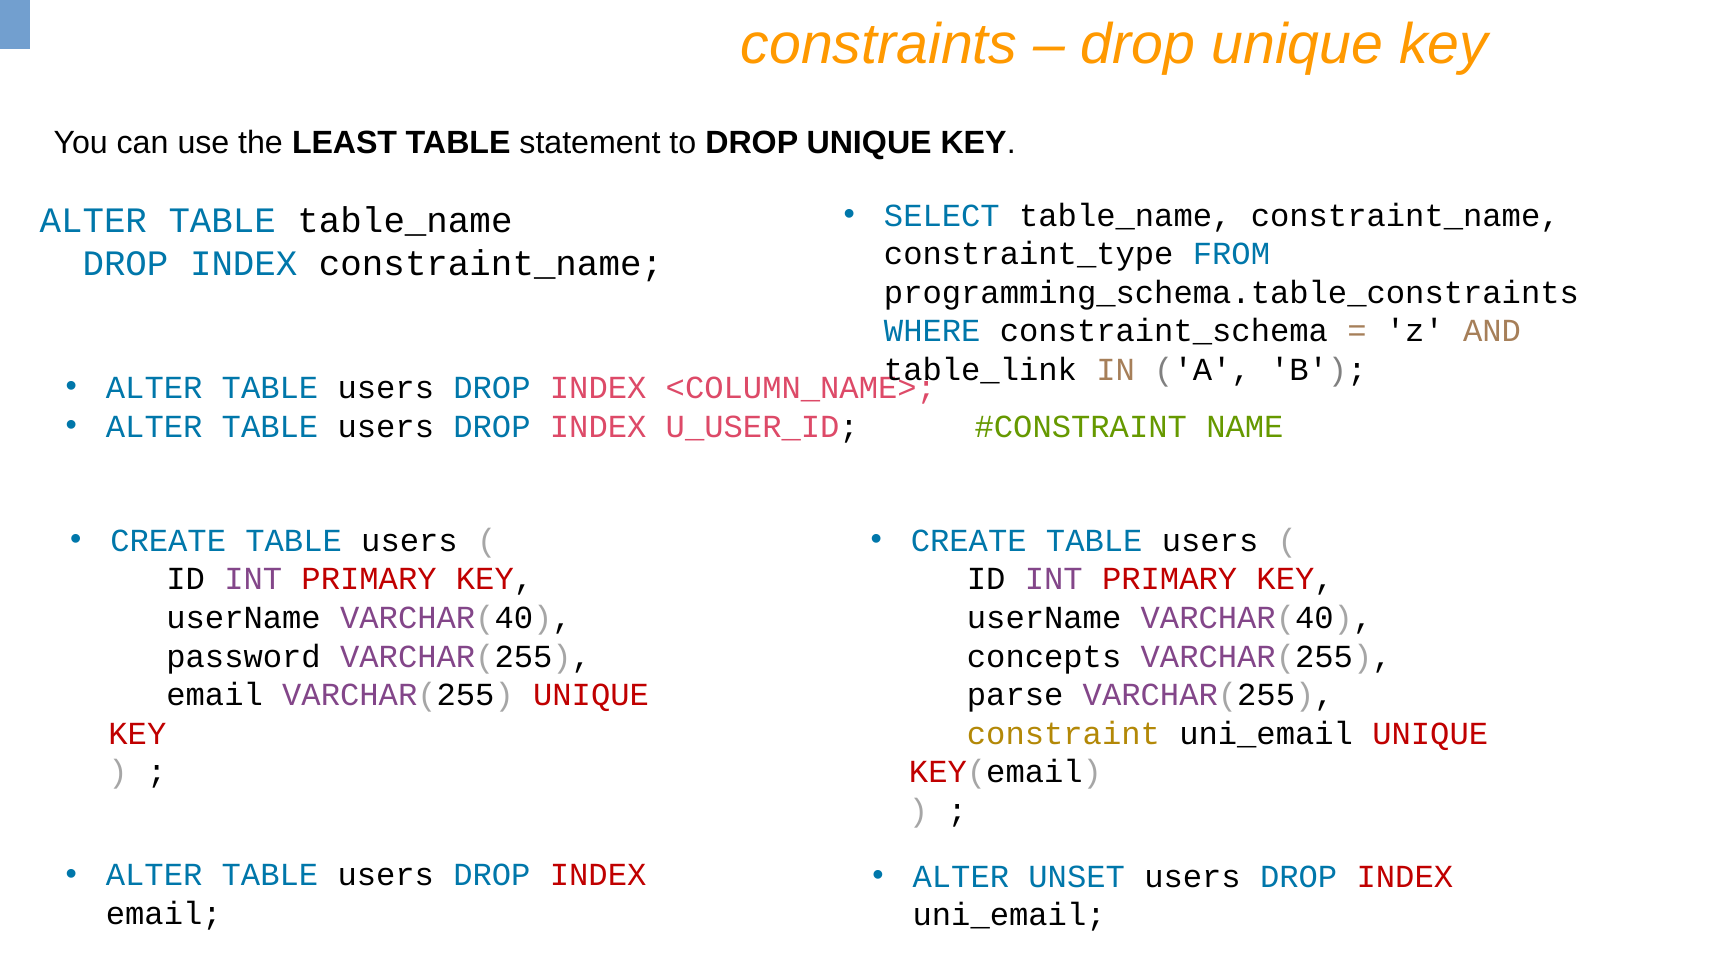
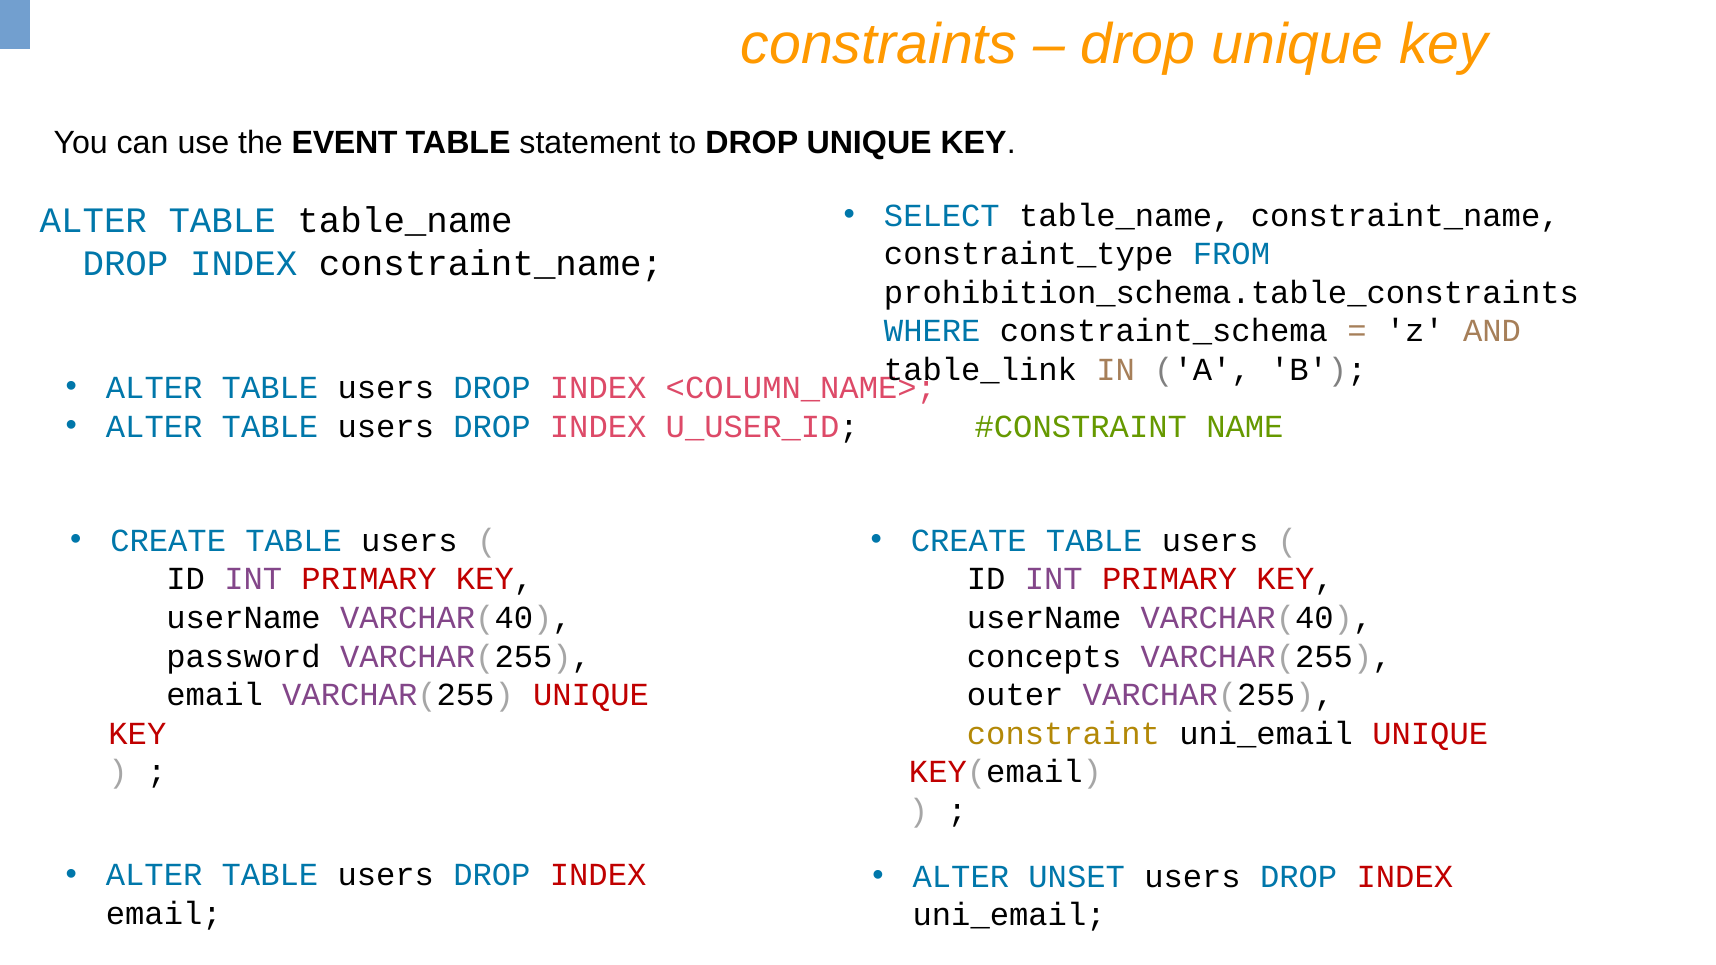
LEAST: LEAST -> EVENT
programming_schema.table_constraints: programming_schema.table_constraints -> prohibition_schema.table_constraints
parse: parse -> outer
